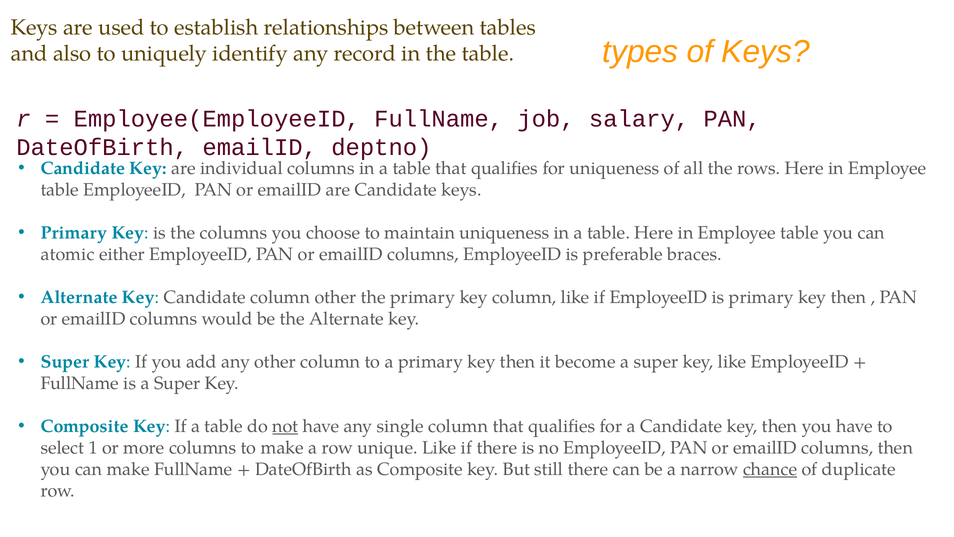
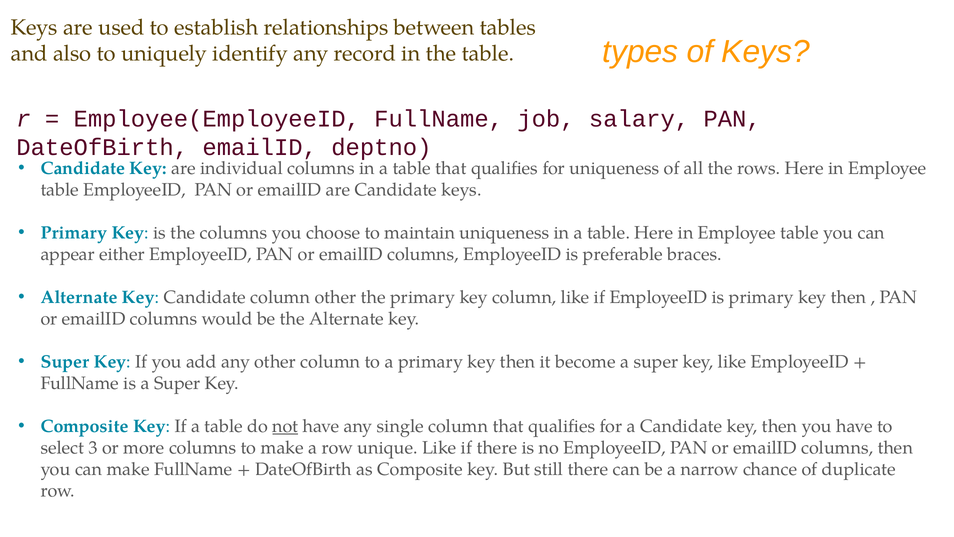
atomic: atomic -> appear
1: 1 -> 3
chance underline: present -> none
